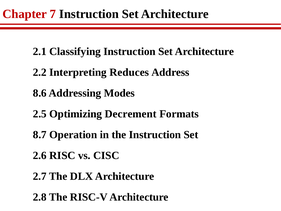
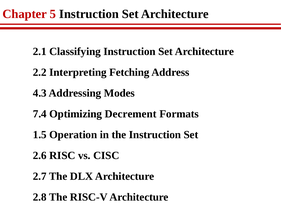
7: 7 -> 5
Reduces: Reduces -> Fetching
8.6: 8.6 -> 4.3
2.5: 2.5 -> 7.4
8.7: 8.7 -> 1.5
